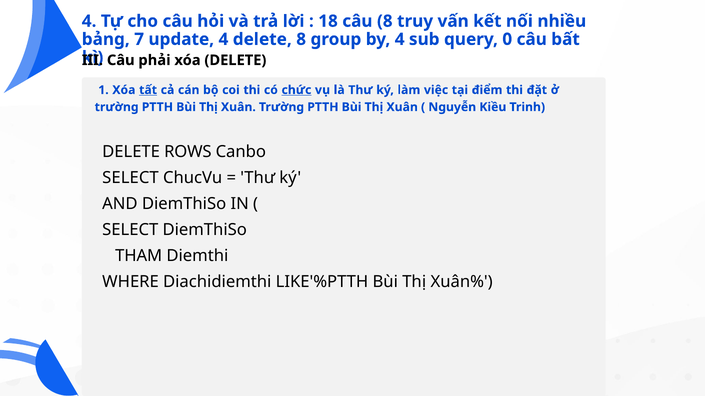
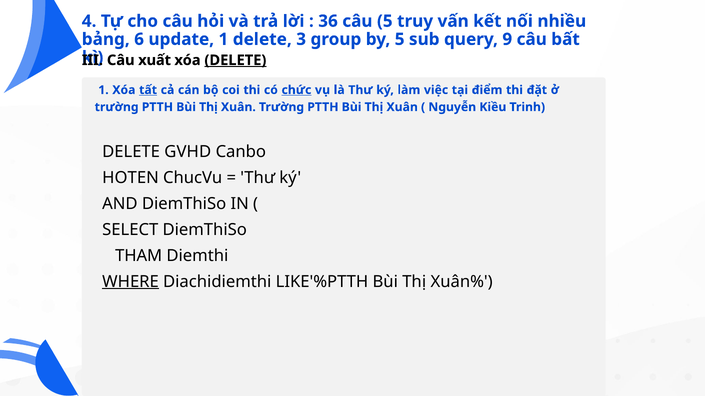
18: 18 -> 36
câu 8: 8 -> 5
7: 7 -> 6
update 4: 4 -> 1
delete 8: 8 -> 3
by 4: 4 -> 5
0: 0 -> 9
phải: phải -> xuất
DELETE at (235, 60) underline: none -> present
ROWS: ROWS -> GVHD
SELECT at (130, 178): SELECT -> HOTEN
WHERE underline: none -> present
